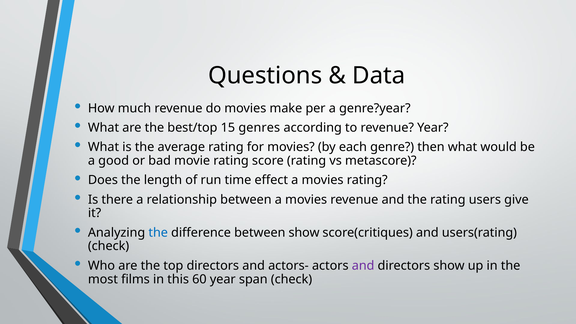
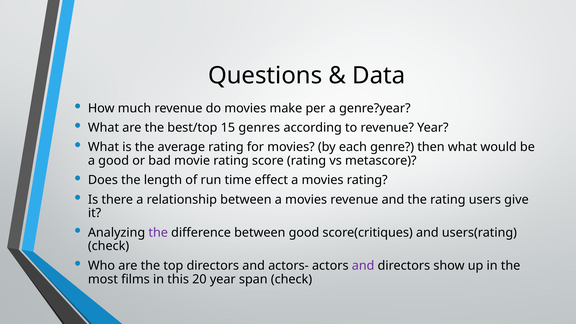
the at (158, 233) colour: blue -> purple
between show: show -> good
60: 60 -> 20
